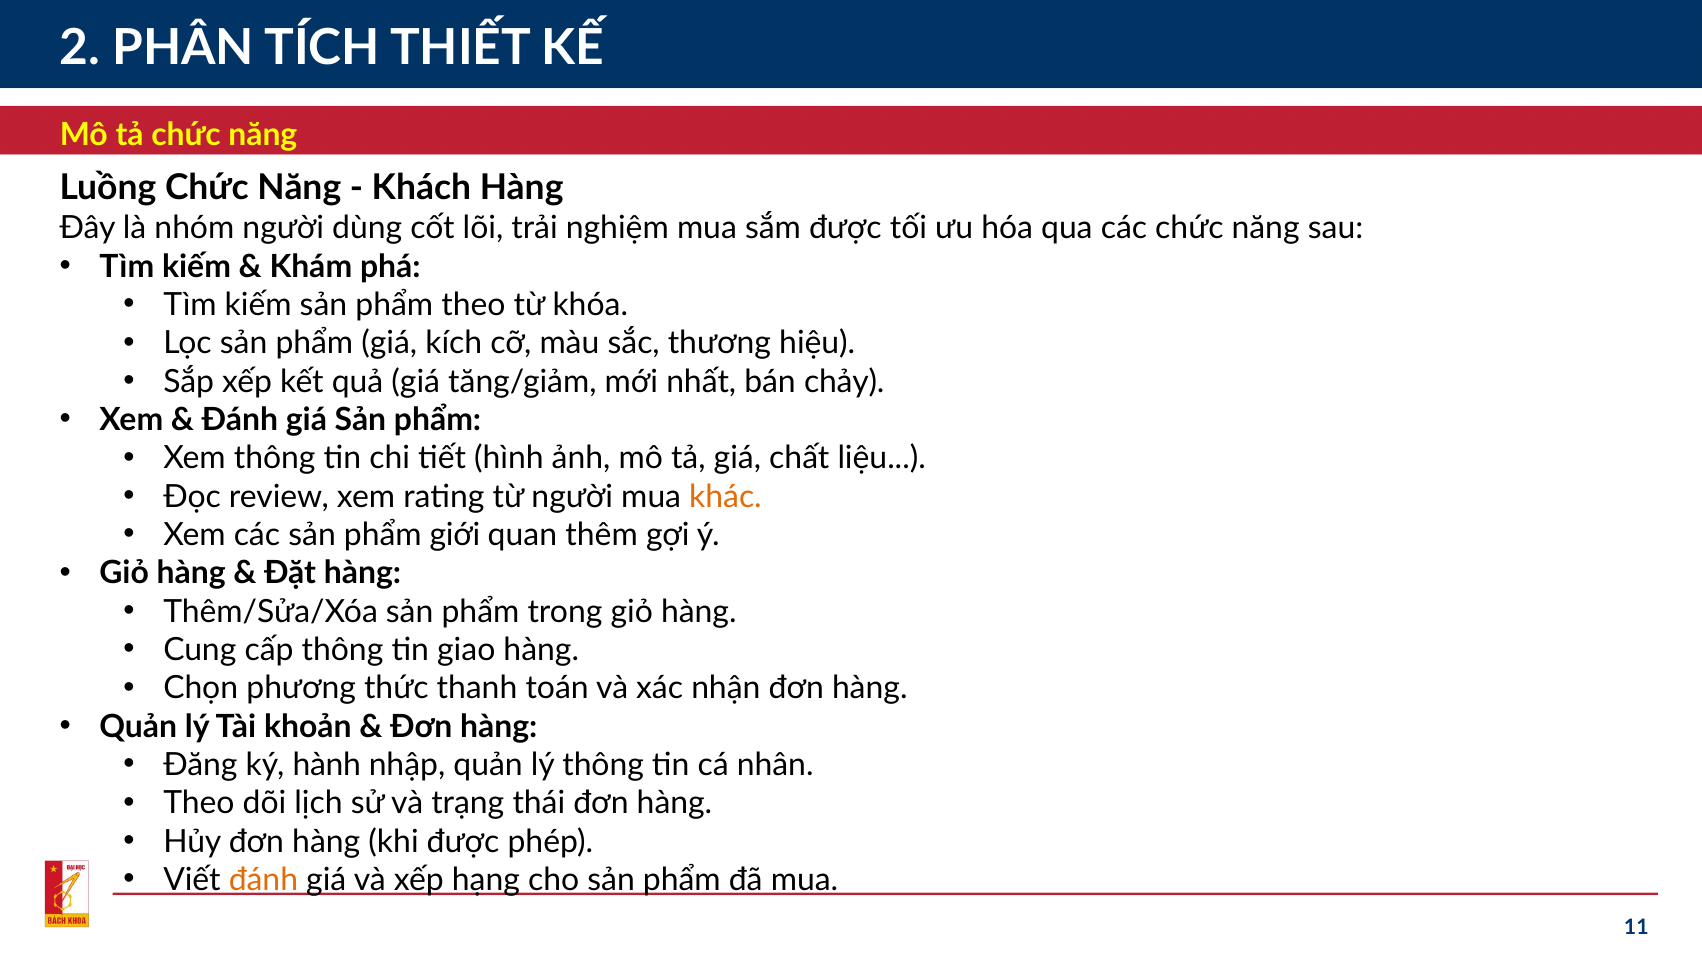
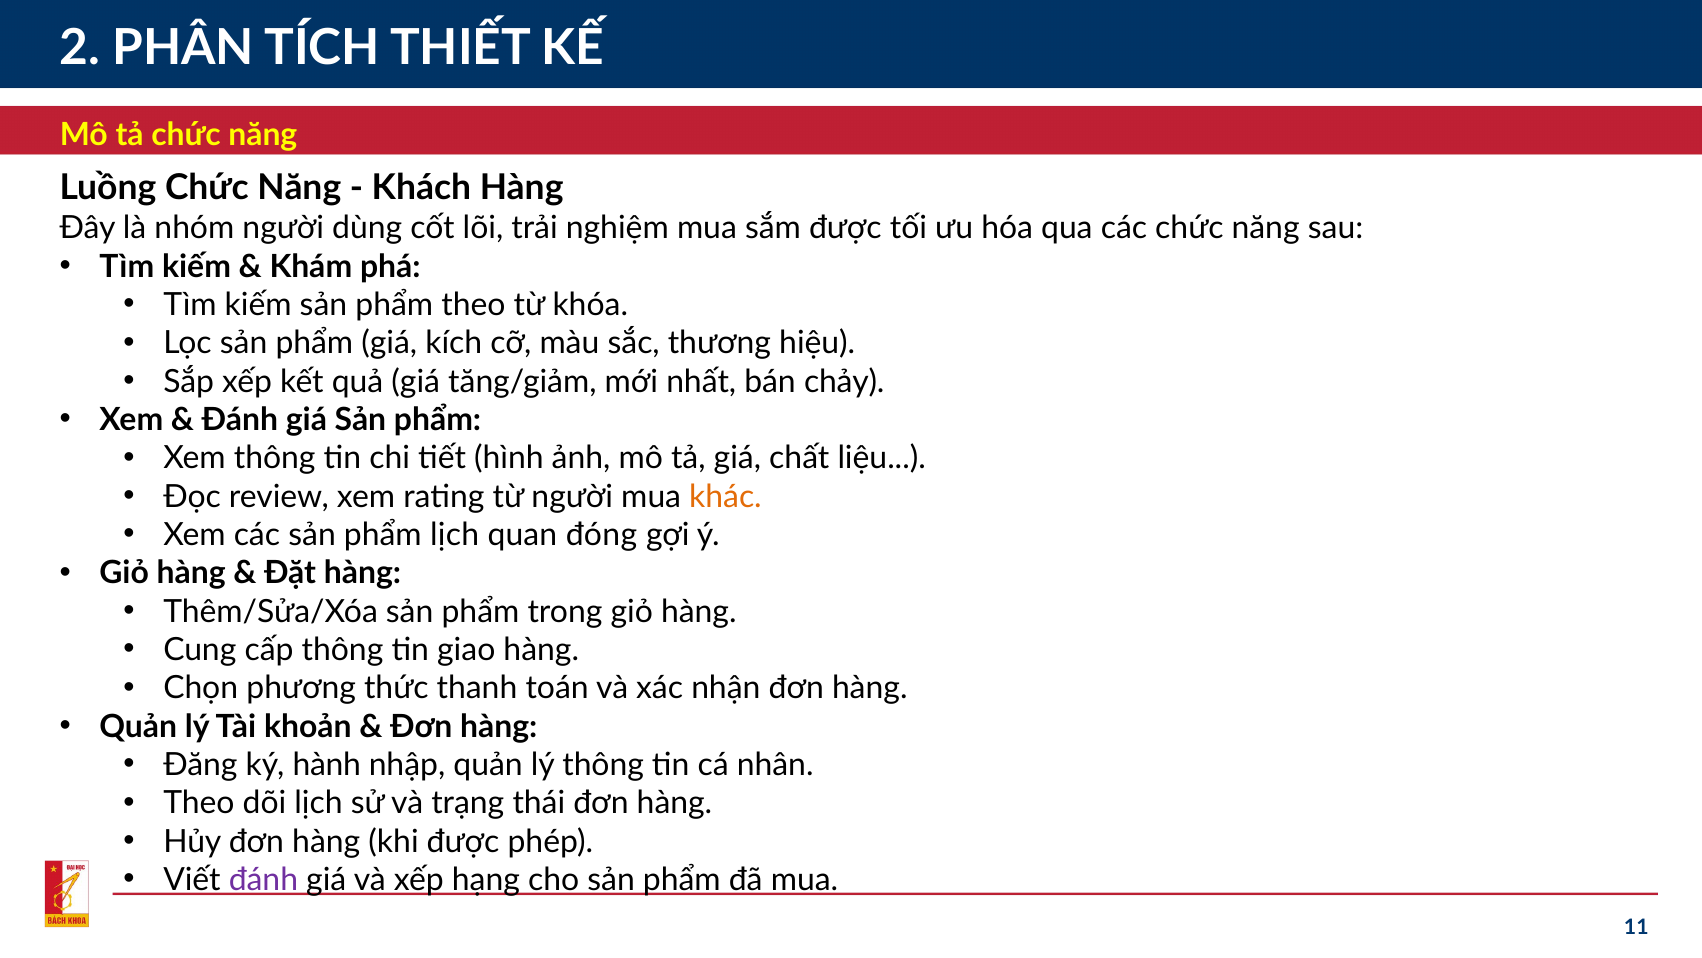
phẩm giới: giới -> lịch
thêm: thêm -> đóng
đánh at (263, 879) colour: orange -> purple
